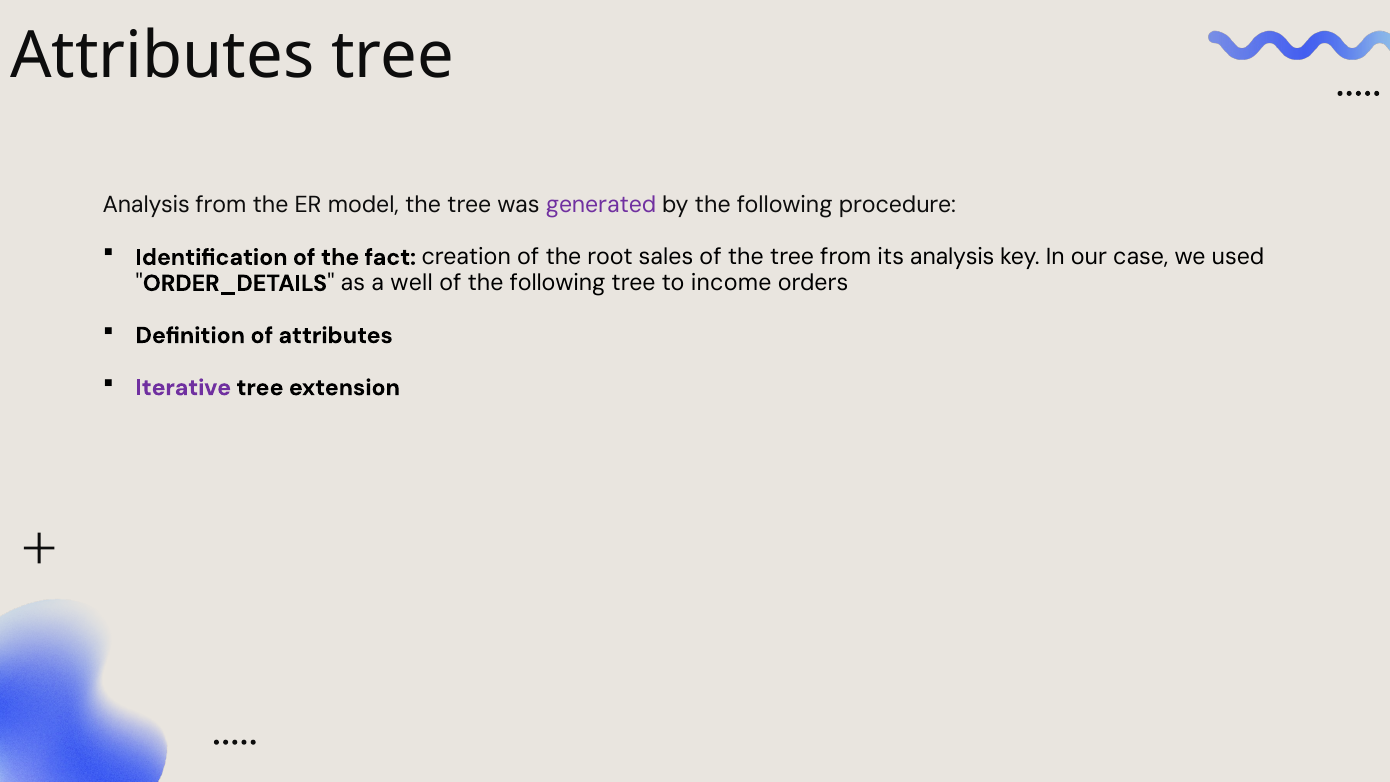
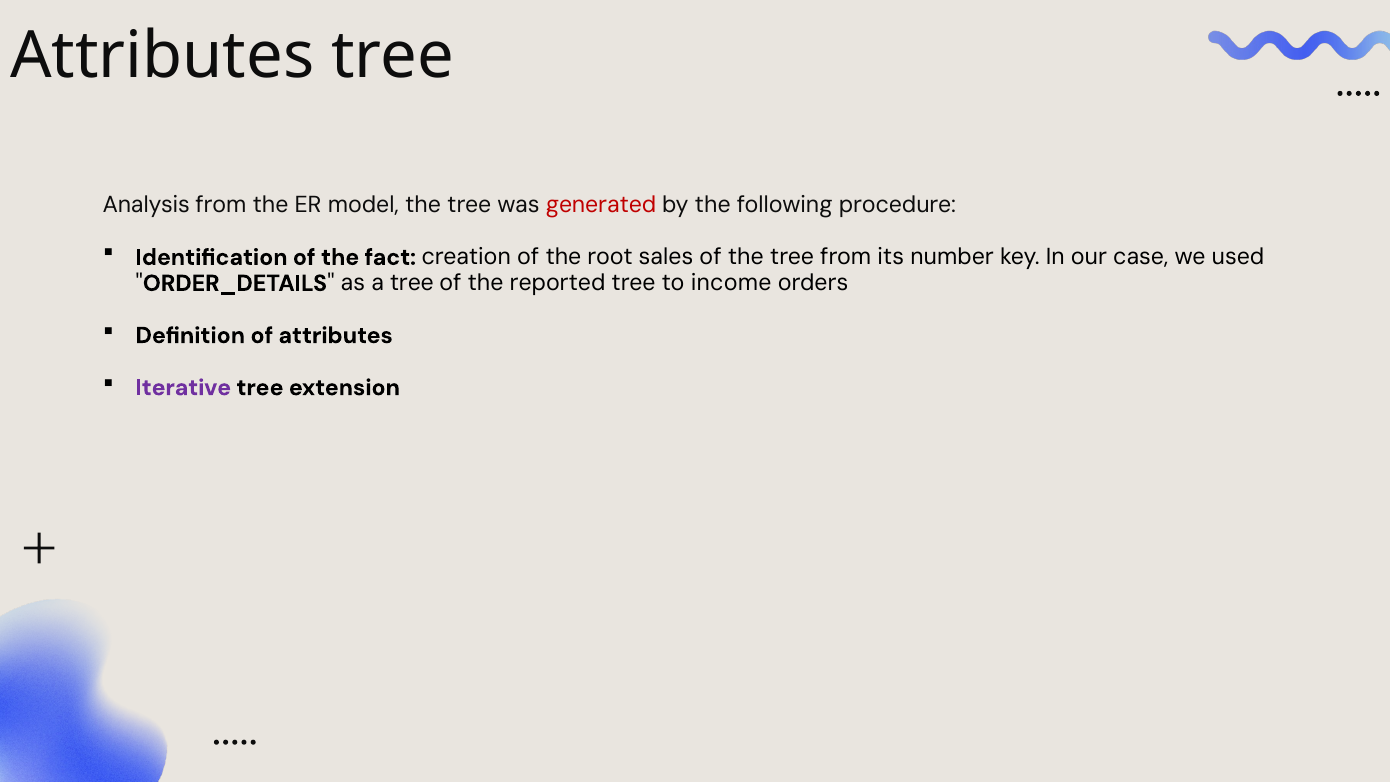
generated colour: purple -> red
its analysis: analysis -> number
a well: well -> tree
of the following: following -> reported
